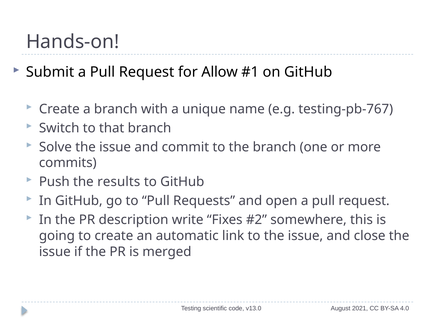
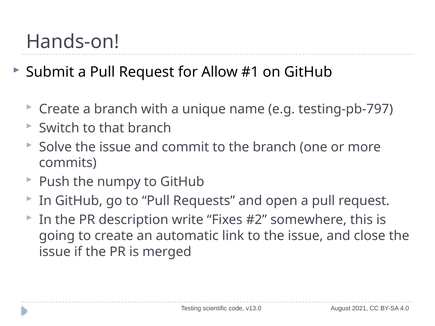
testing-pb-767: testing-pb-767 -> testing-pb-797
results: results -> numpy
